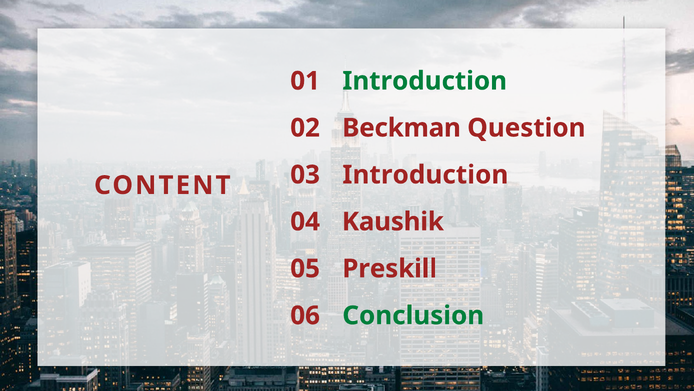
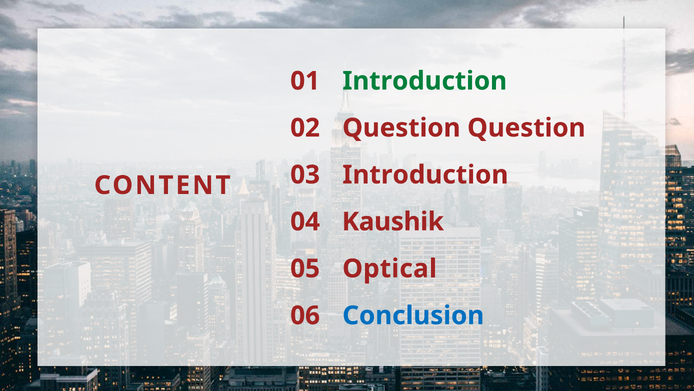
02 Beckman: Beckman -> Question
Preskill: Preskill -> Optical
Conclusion colour: green -> blue
